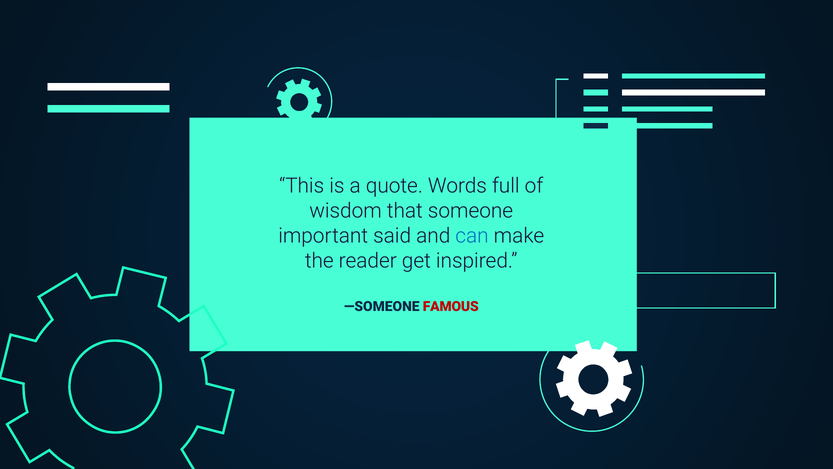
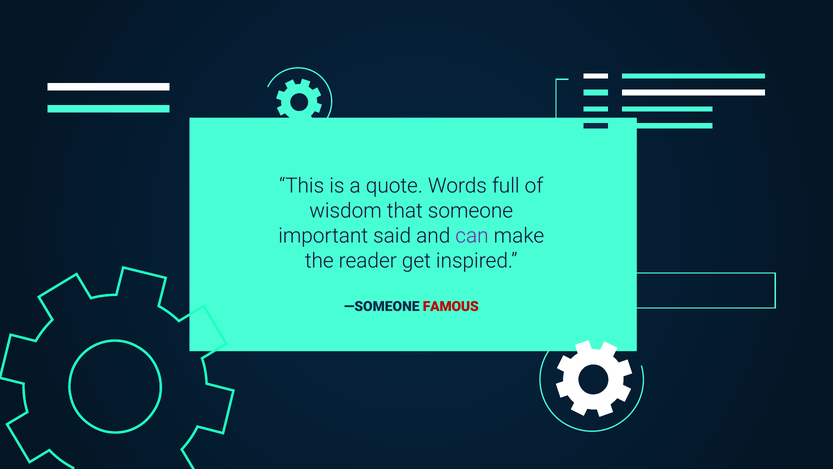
can colour: blue -> purple
